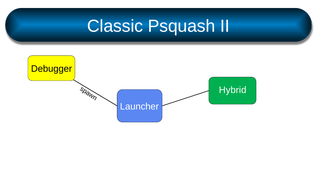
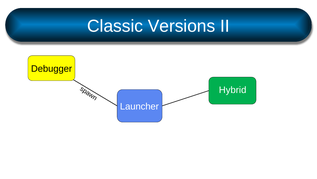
Psquash: Psquash -> Versions
